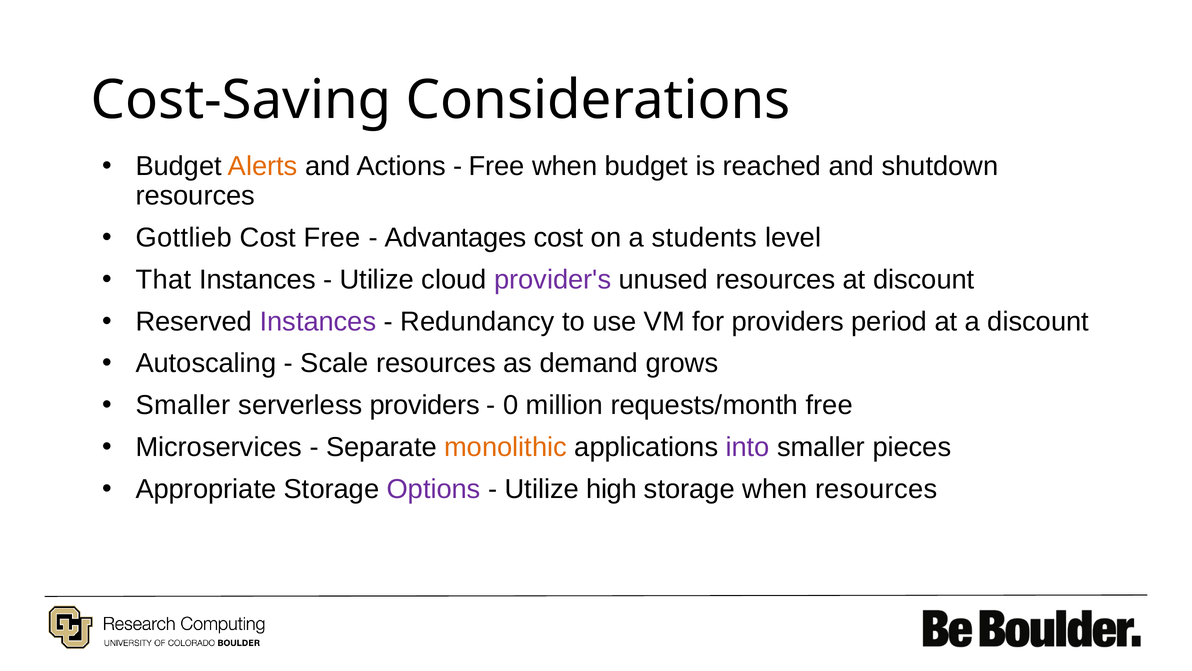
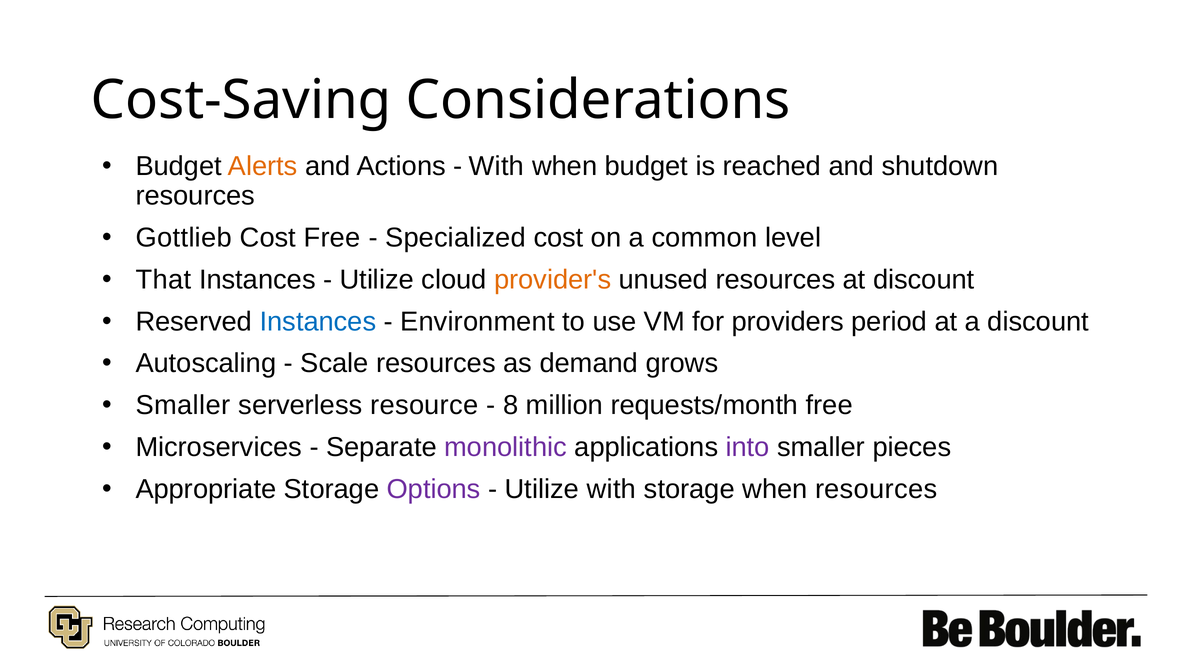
Free at (497, 166): Free -> With
Advantages: Advantages -> Specialized
students: students -> common
provider's colour: purple -> orange
Instances at (318, 321) colour: purple -> blue
Redundancy: Redundancy -> Environment
serverless providers: providers -> resource
0: 0 -> 8
monolithic colour: orange -> purple
Utilize high: high -> with
